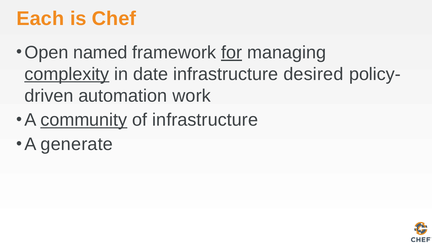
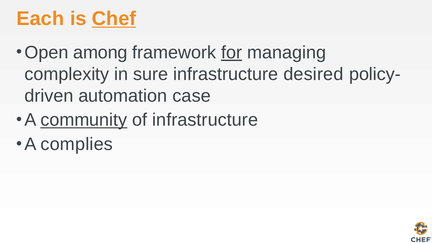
Chef underline: none -> present
named: named -> among
complexity underline: present -> none
date: date -> sure
work: work -> case
generate: generate -> complies
